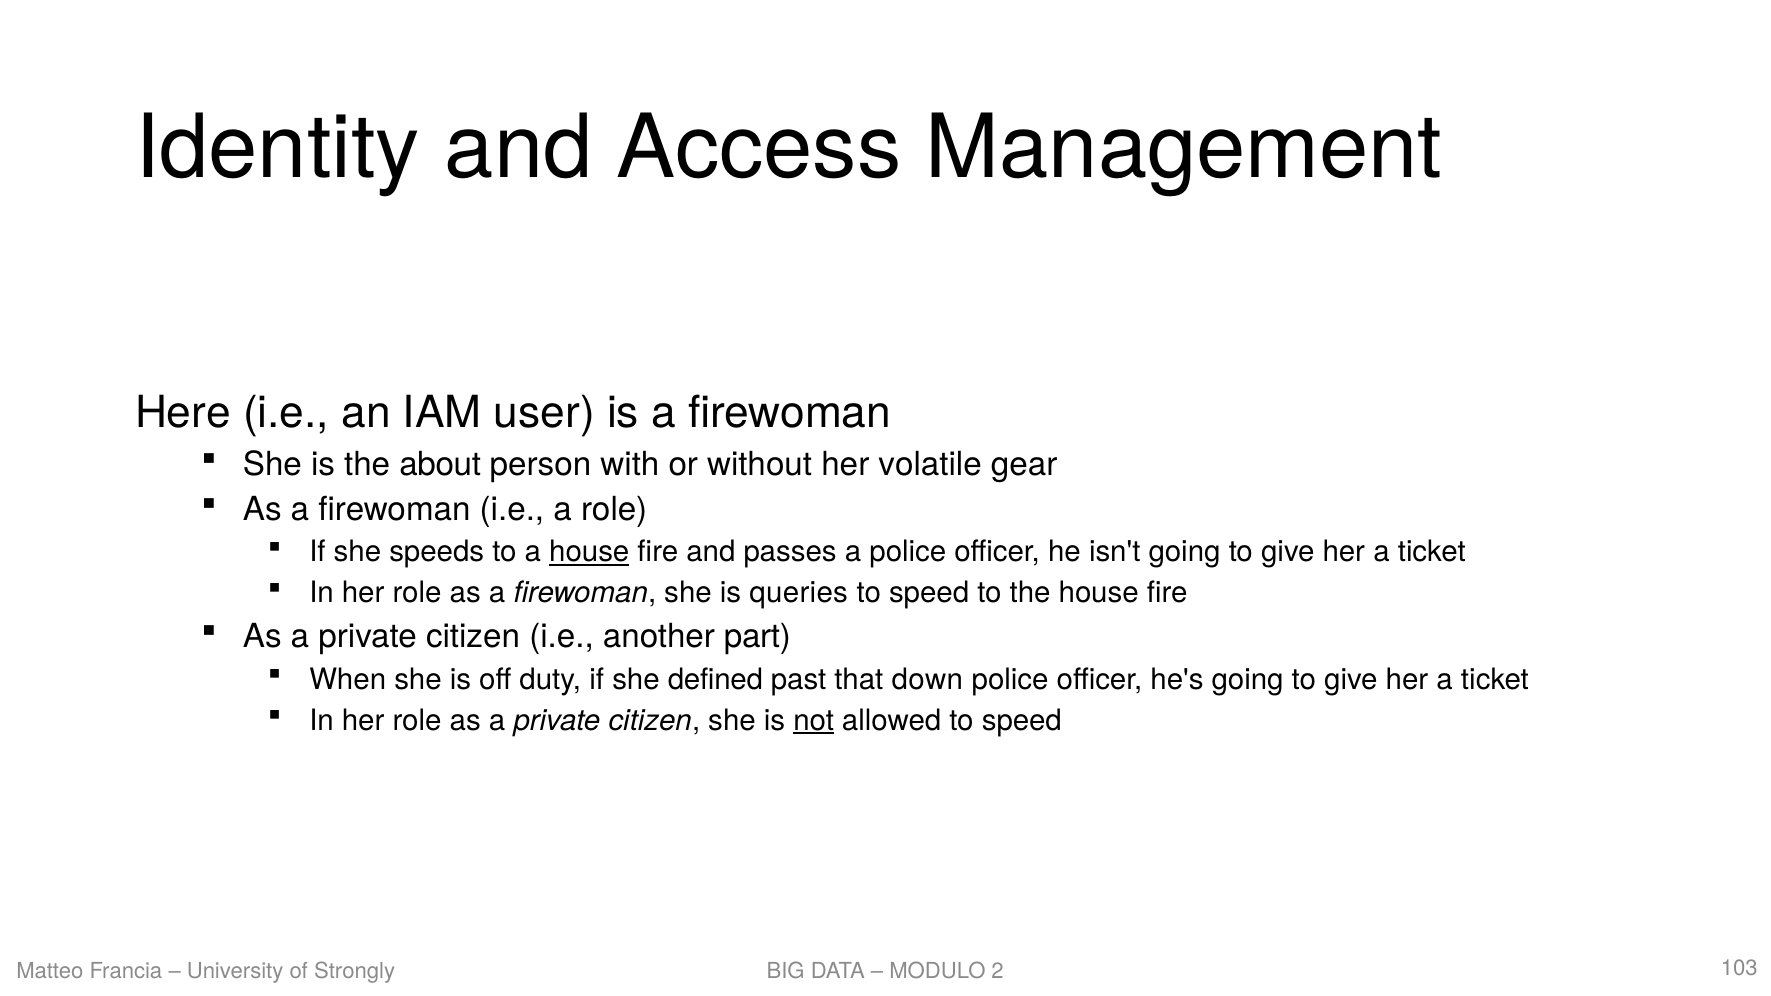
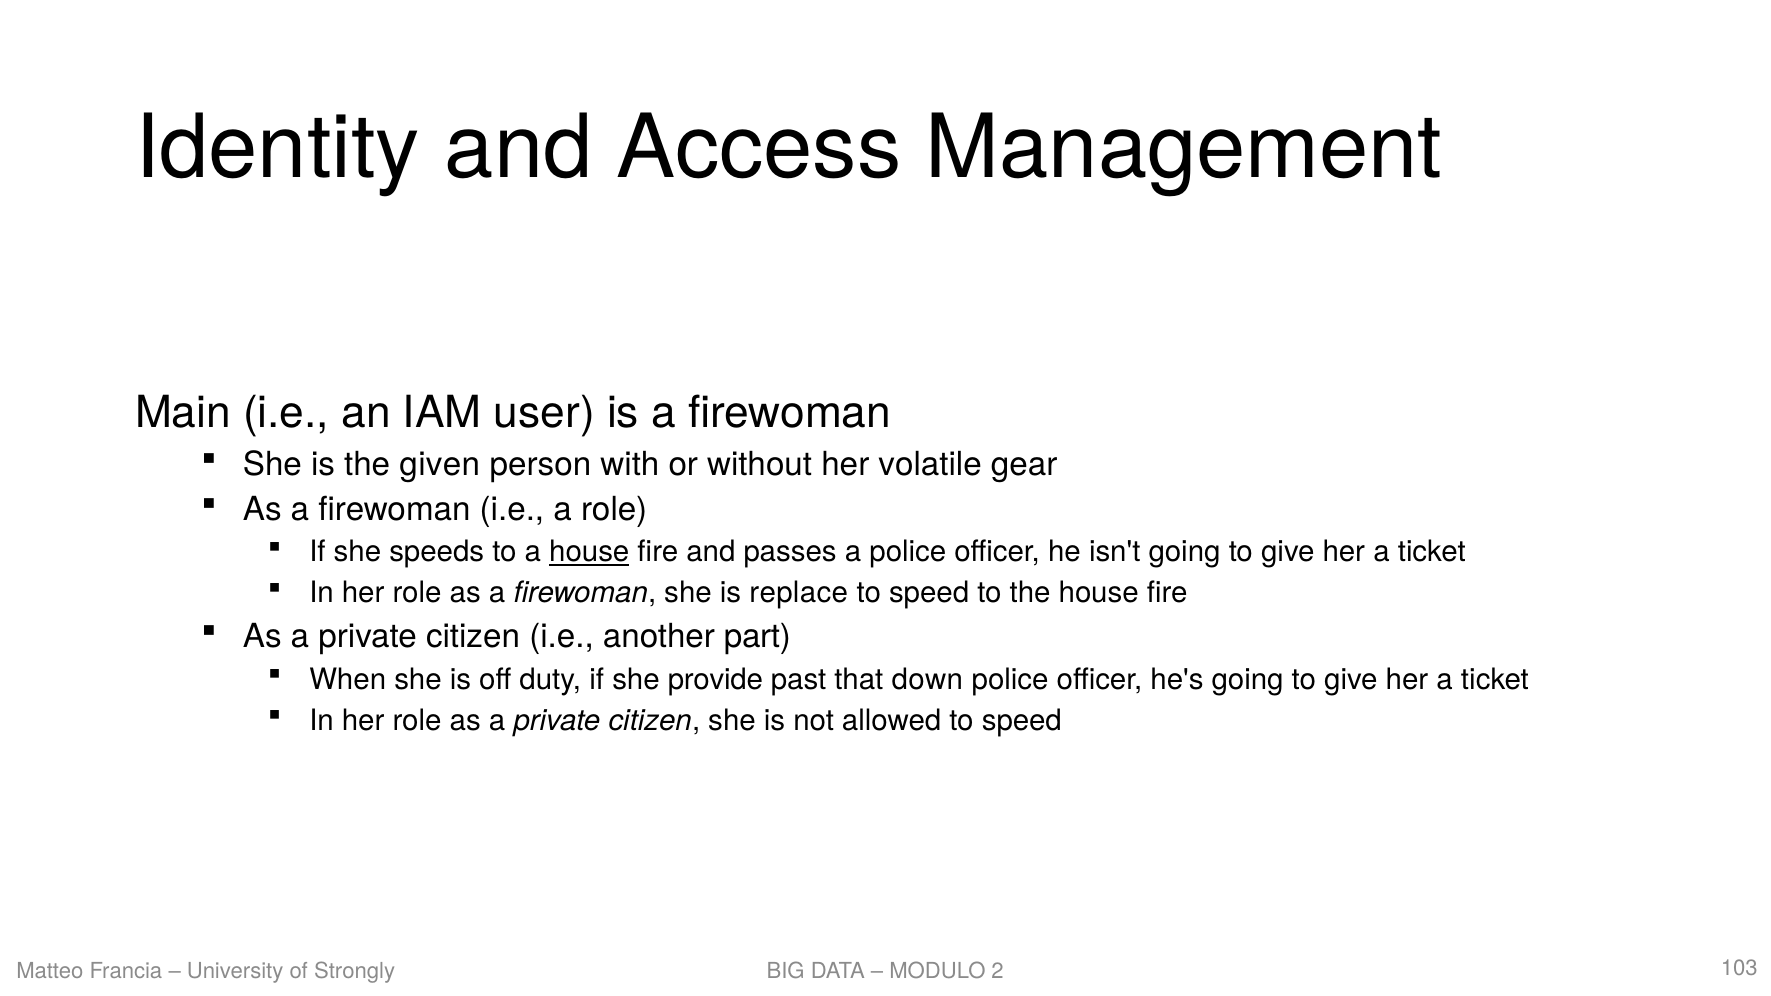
Here: Here -> Main
about: about -> given
queries: queries -> replace
defined: defined -> provide
not underline: present -> none
